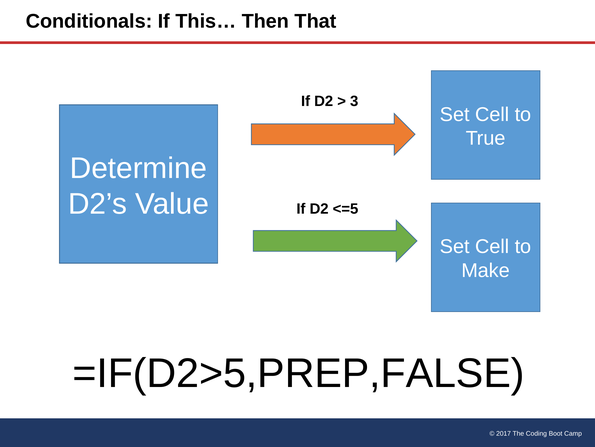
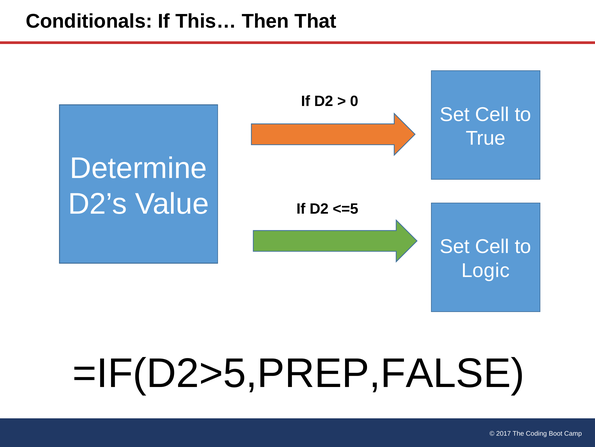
3: 3 -> 0
Make: Make -> Logic
